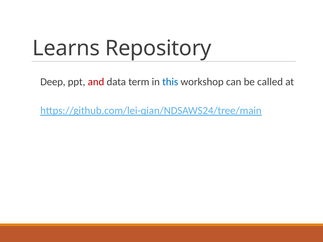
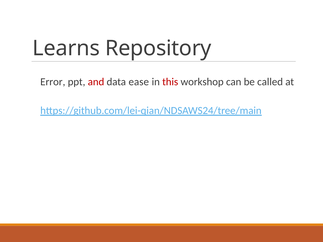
Deep: Deep -> Error
term: term -> ease
this colour: blue -> red
